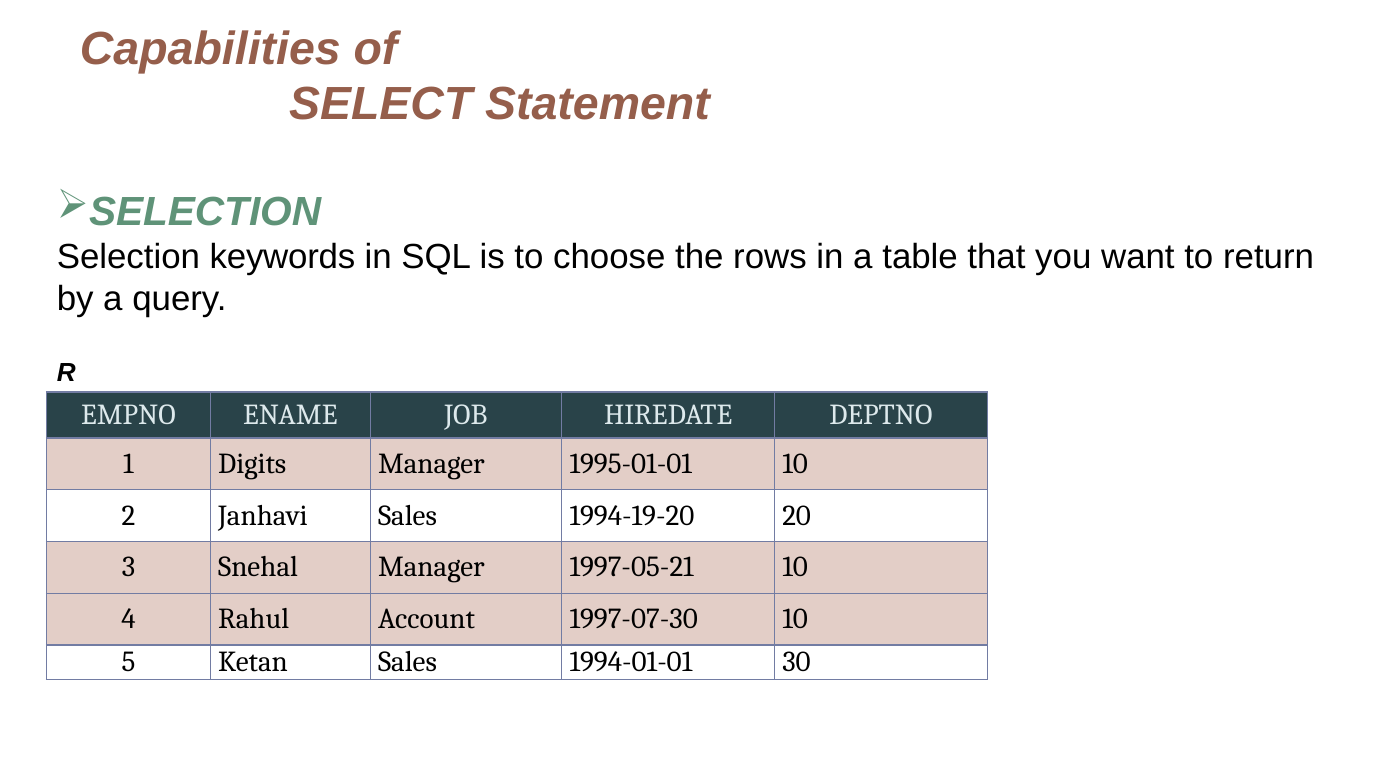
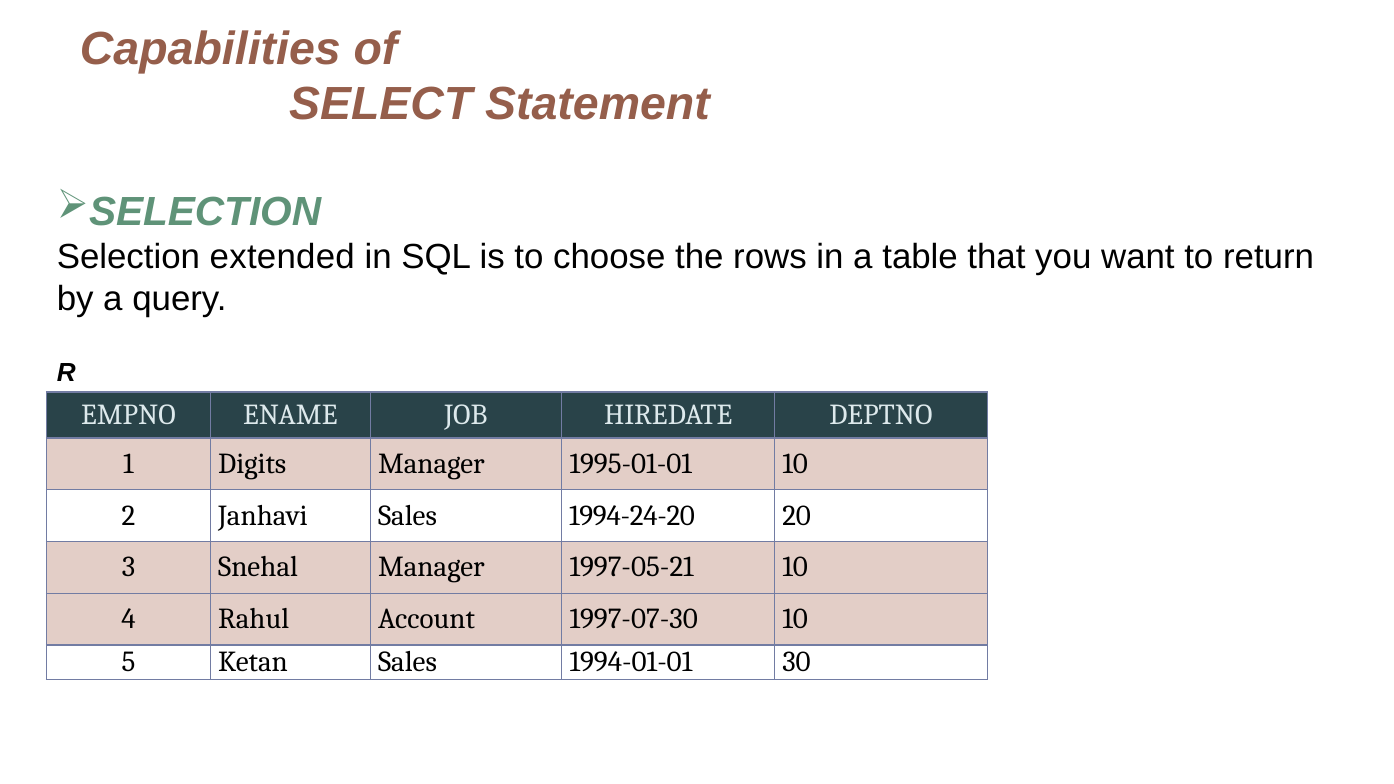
keywords: keywords -> extended
1994-19-20: 1994-19-20 -> 1994-24-20
